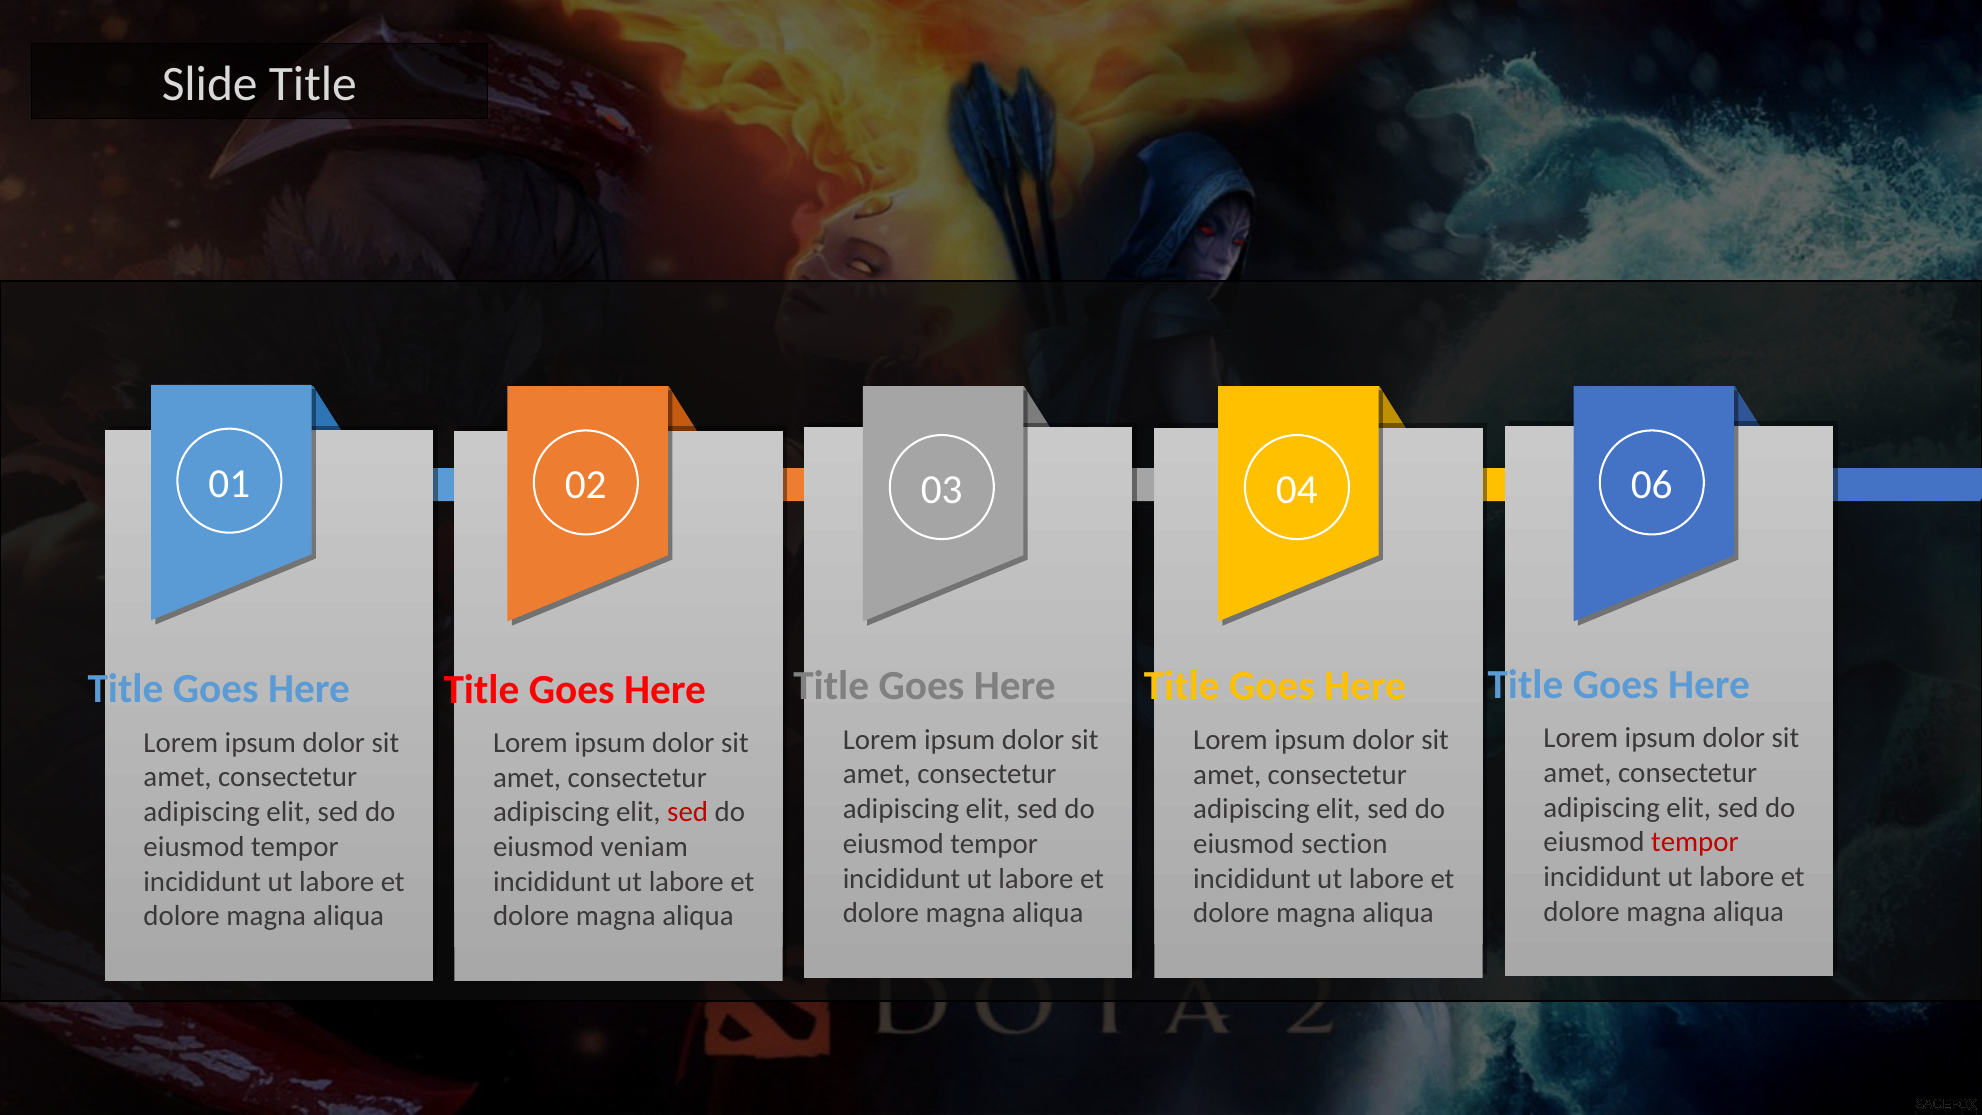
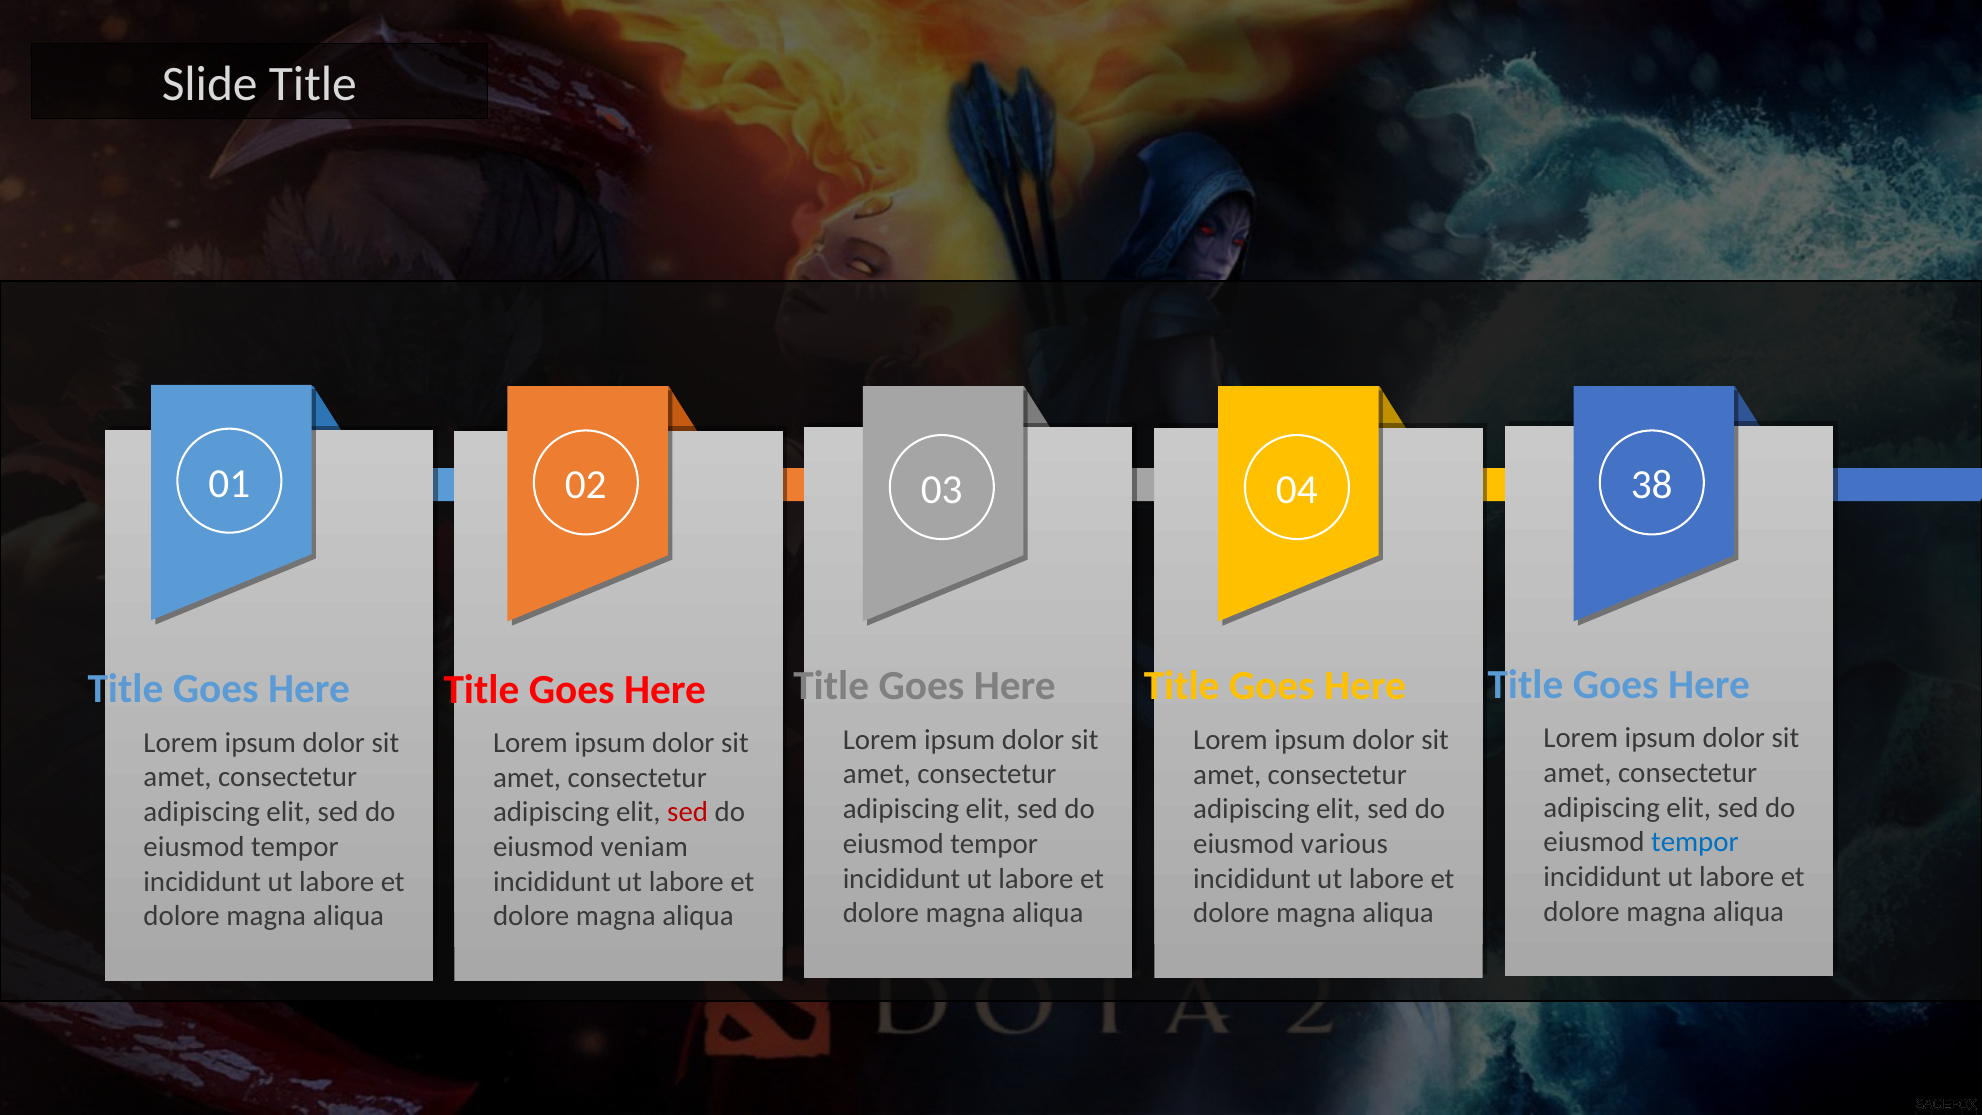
06: 06 -> 38
tempor at (1695, 842) colour: red -> blue
section: section -> various
